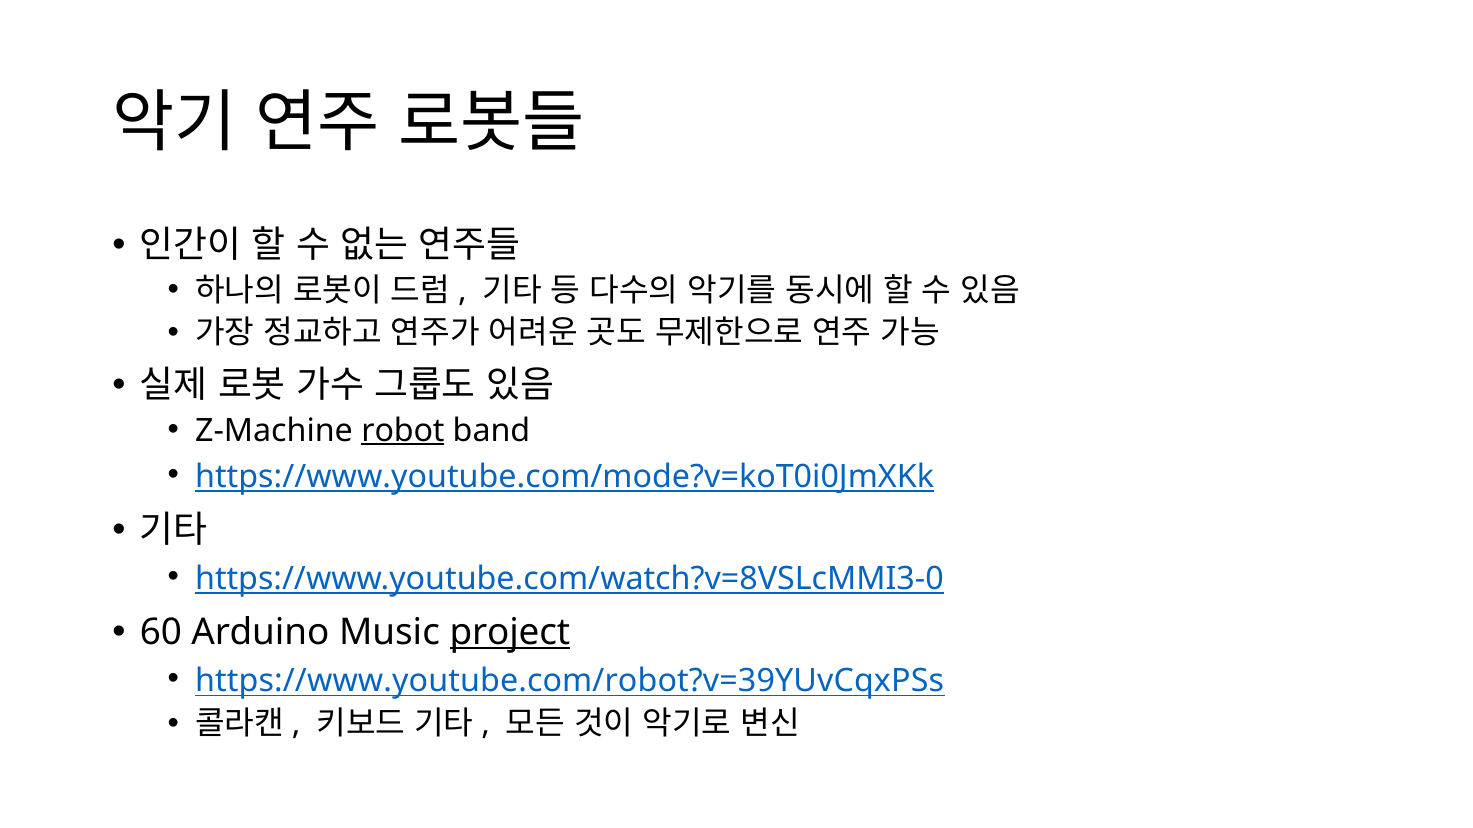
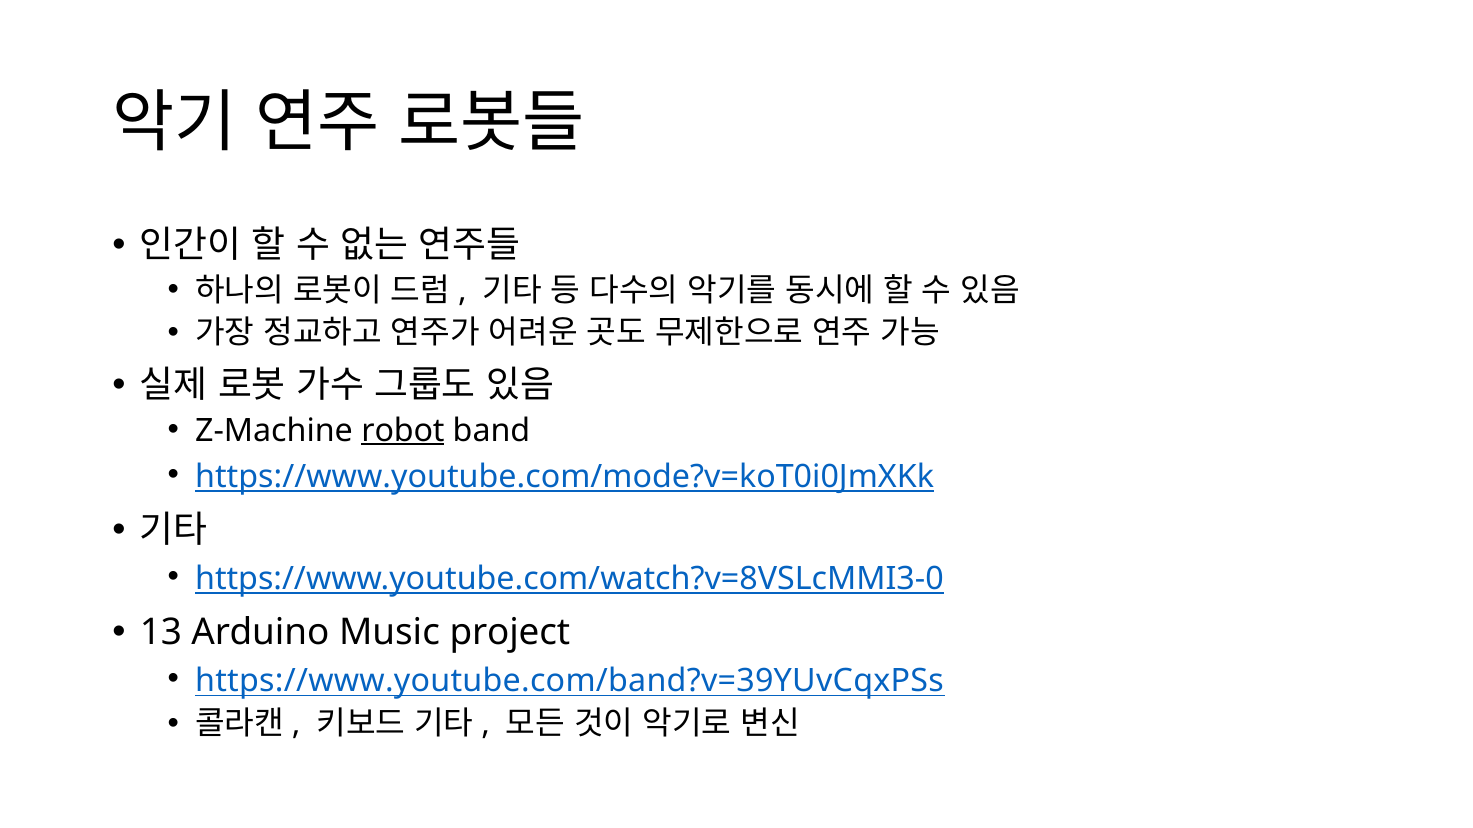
60: 60 -> 13
project underline: present -> none
https://www.youtube.com/robot?v=39YUvCqxPSs: https://www.youtube.com/robot?v=39YUvCqxPSs -> https://www.youtube.com/band?v=39YUvCqxPSs
